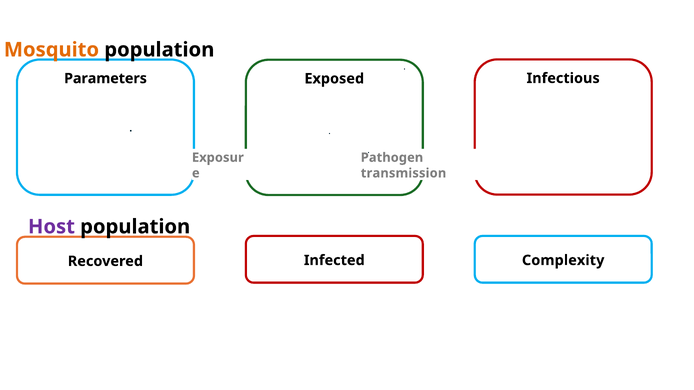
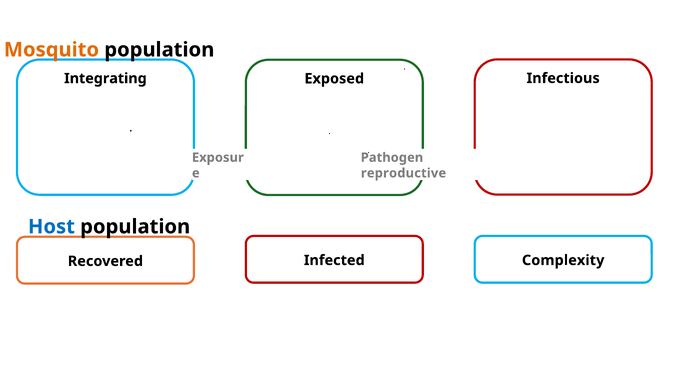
Parameters: Parameters -> Integrating
transmission: transmission -> reproductive
Host colour: purple -> blue
